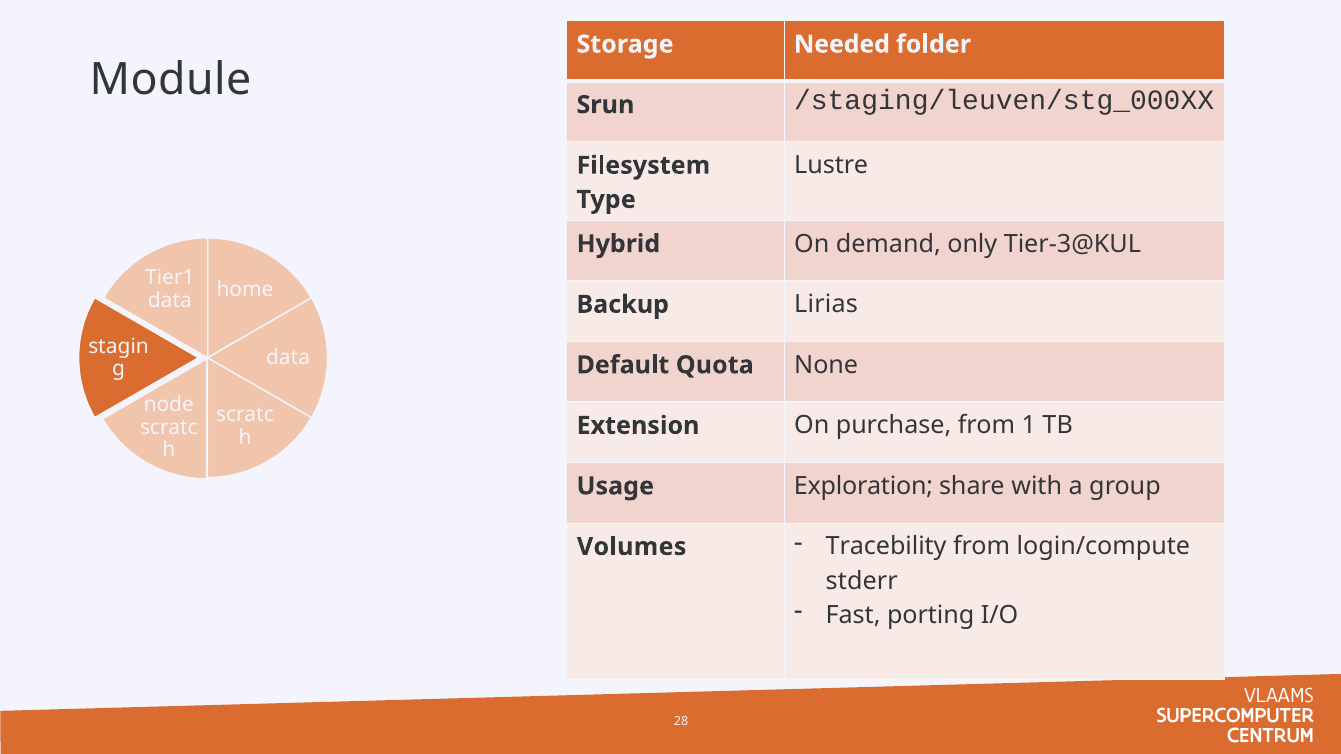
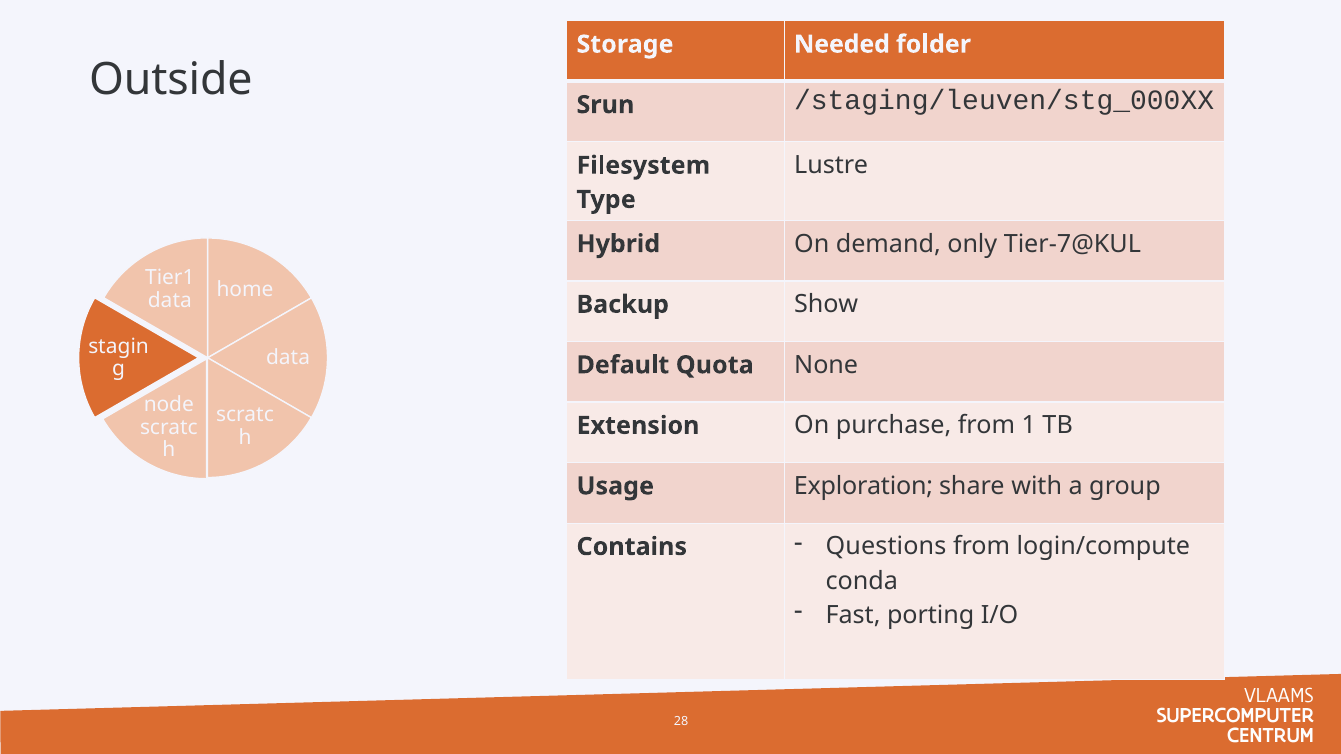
Module: Module -> Outside
Tier-3@KUL: Tier-3@KUL -> Tier-7@KUL
Lirias: Lirias -> Show
Volumes: Volumes -> Contains
Tracebility: Tracebility -> Questions
stderr: stderr -> conda
